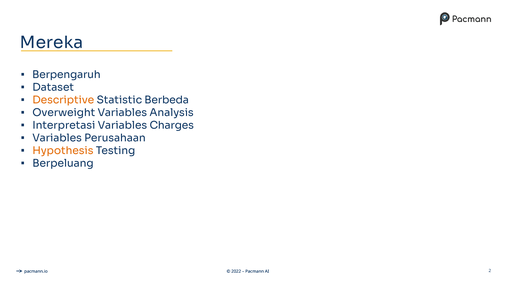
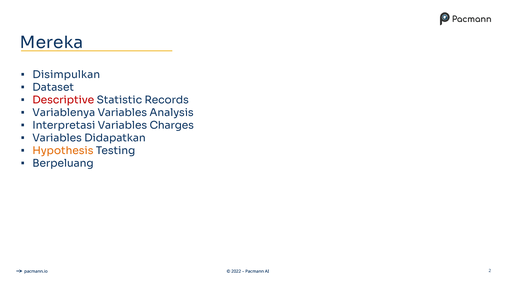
Berpengaruh: Berpengaruh -> Disimpulkan
Descriptive colour: orange -> red
Berbeda: Berbeda -> Records
Overweight: Overweight -> Variablenya
Perusahaan: Perusahaan -> Didapatkan
